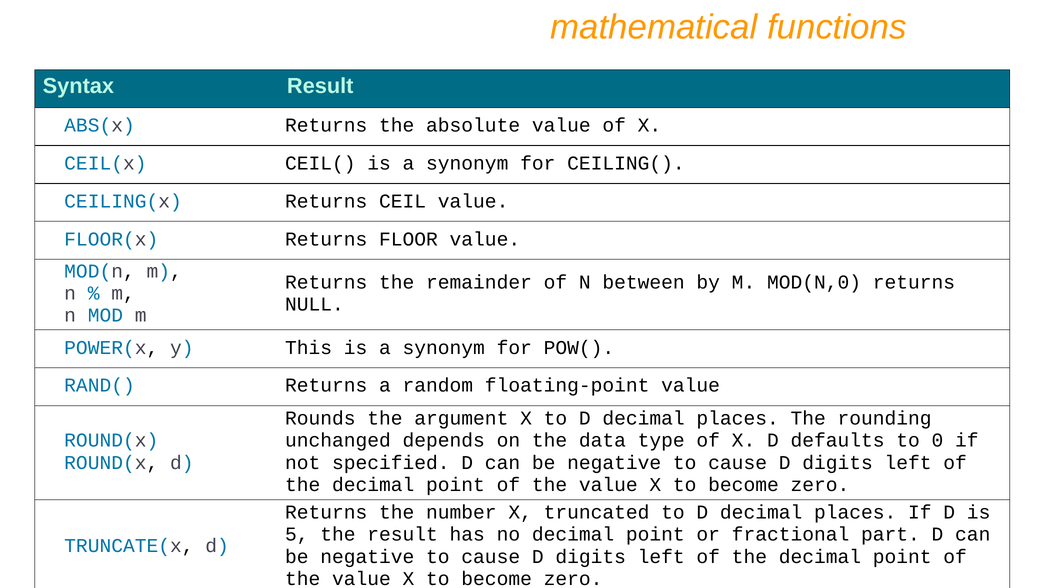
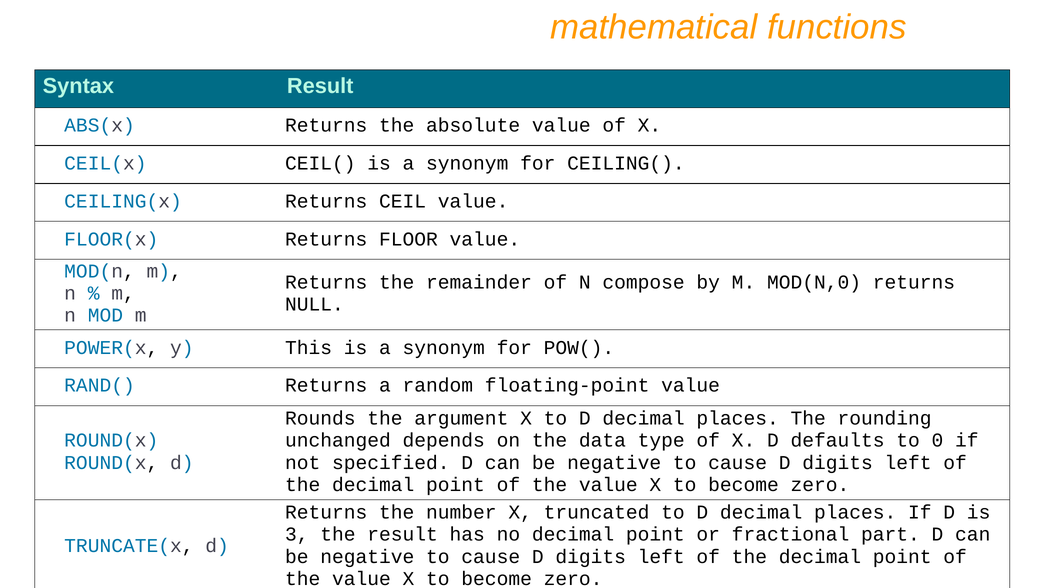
between: between -> compose
5: 5 -> 3
